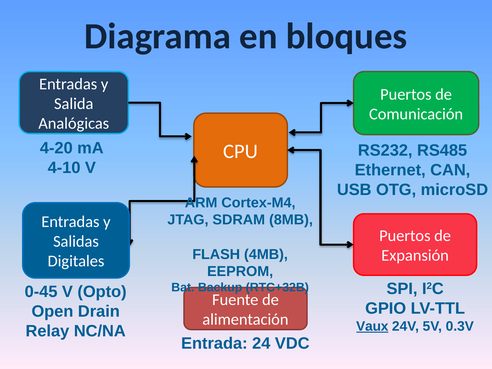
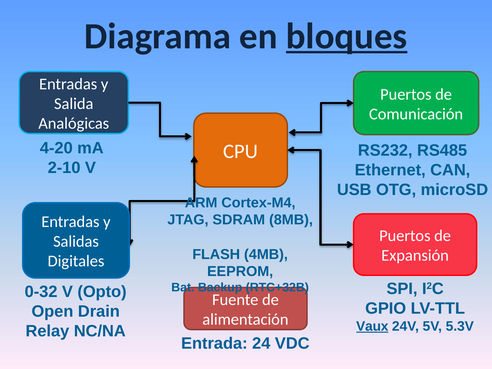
bloques underline: none -> present
4-10: 4-10 -> 2-10
0-45: 0-45 -> 0-32
0.3V: 0.3V -> 5.3V
